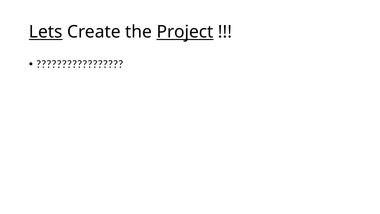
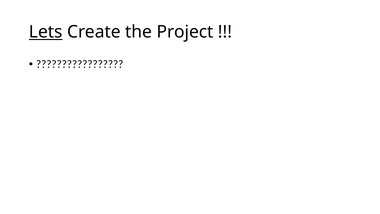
Project underline: present -> none
